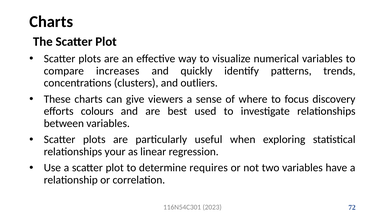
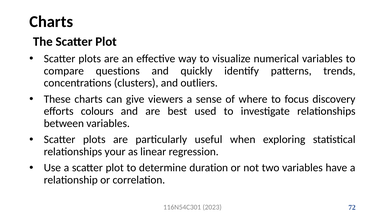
increases: increases -> questions
requires: requires -> duration
